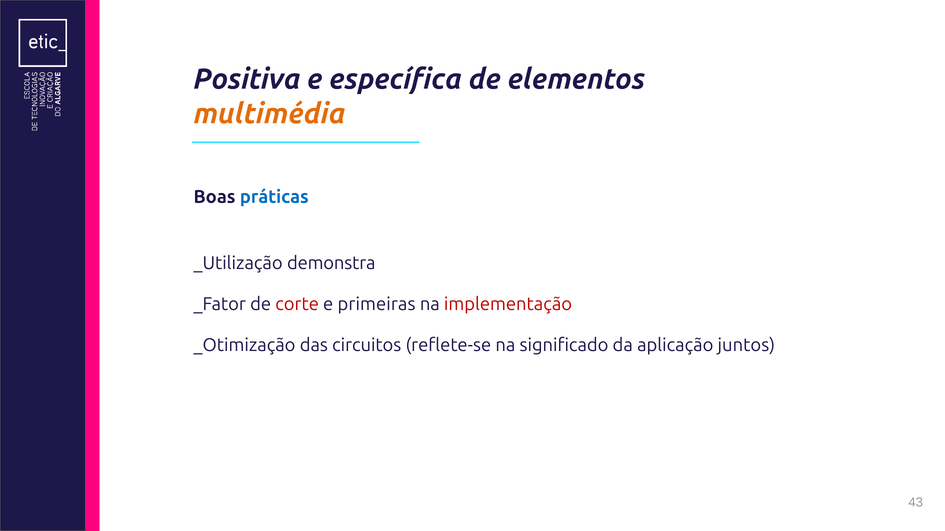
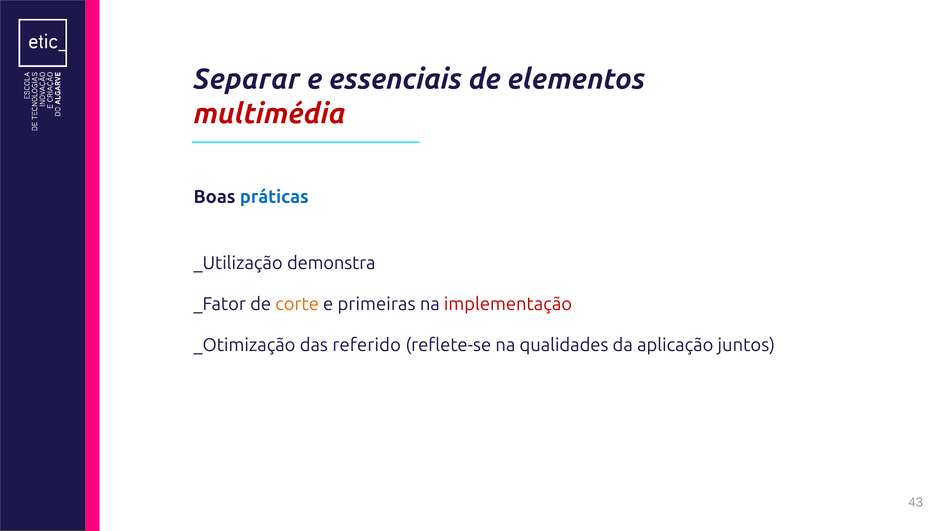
Positiva: Positiva -> Separar
específica: específica -> essenciais
multimédia colour: orange -> red
corte colour: red -> orange
circuitos: circuitos -> referido
significado: significado -> qualidades
